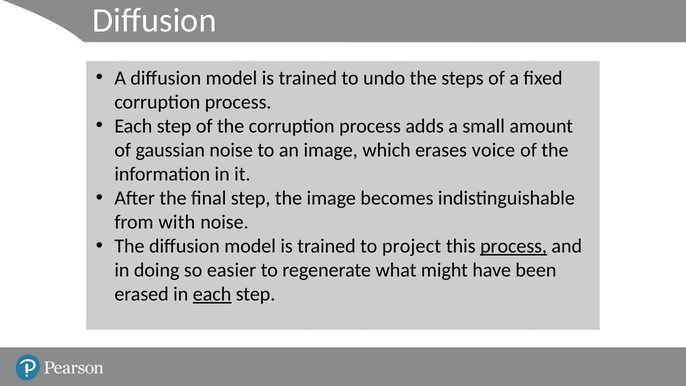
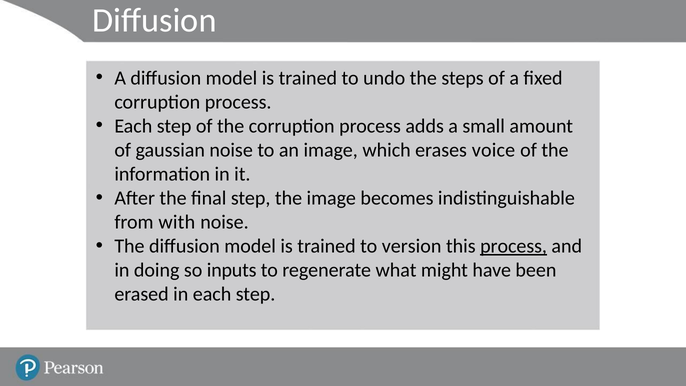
project: project -> version
easier: easier -> inputs
each at (212, 294) underline: present -> none
